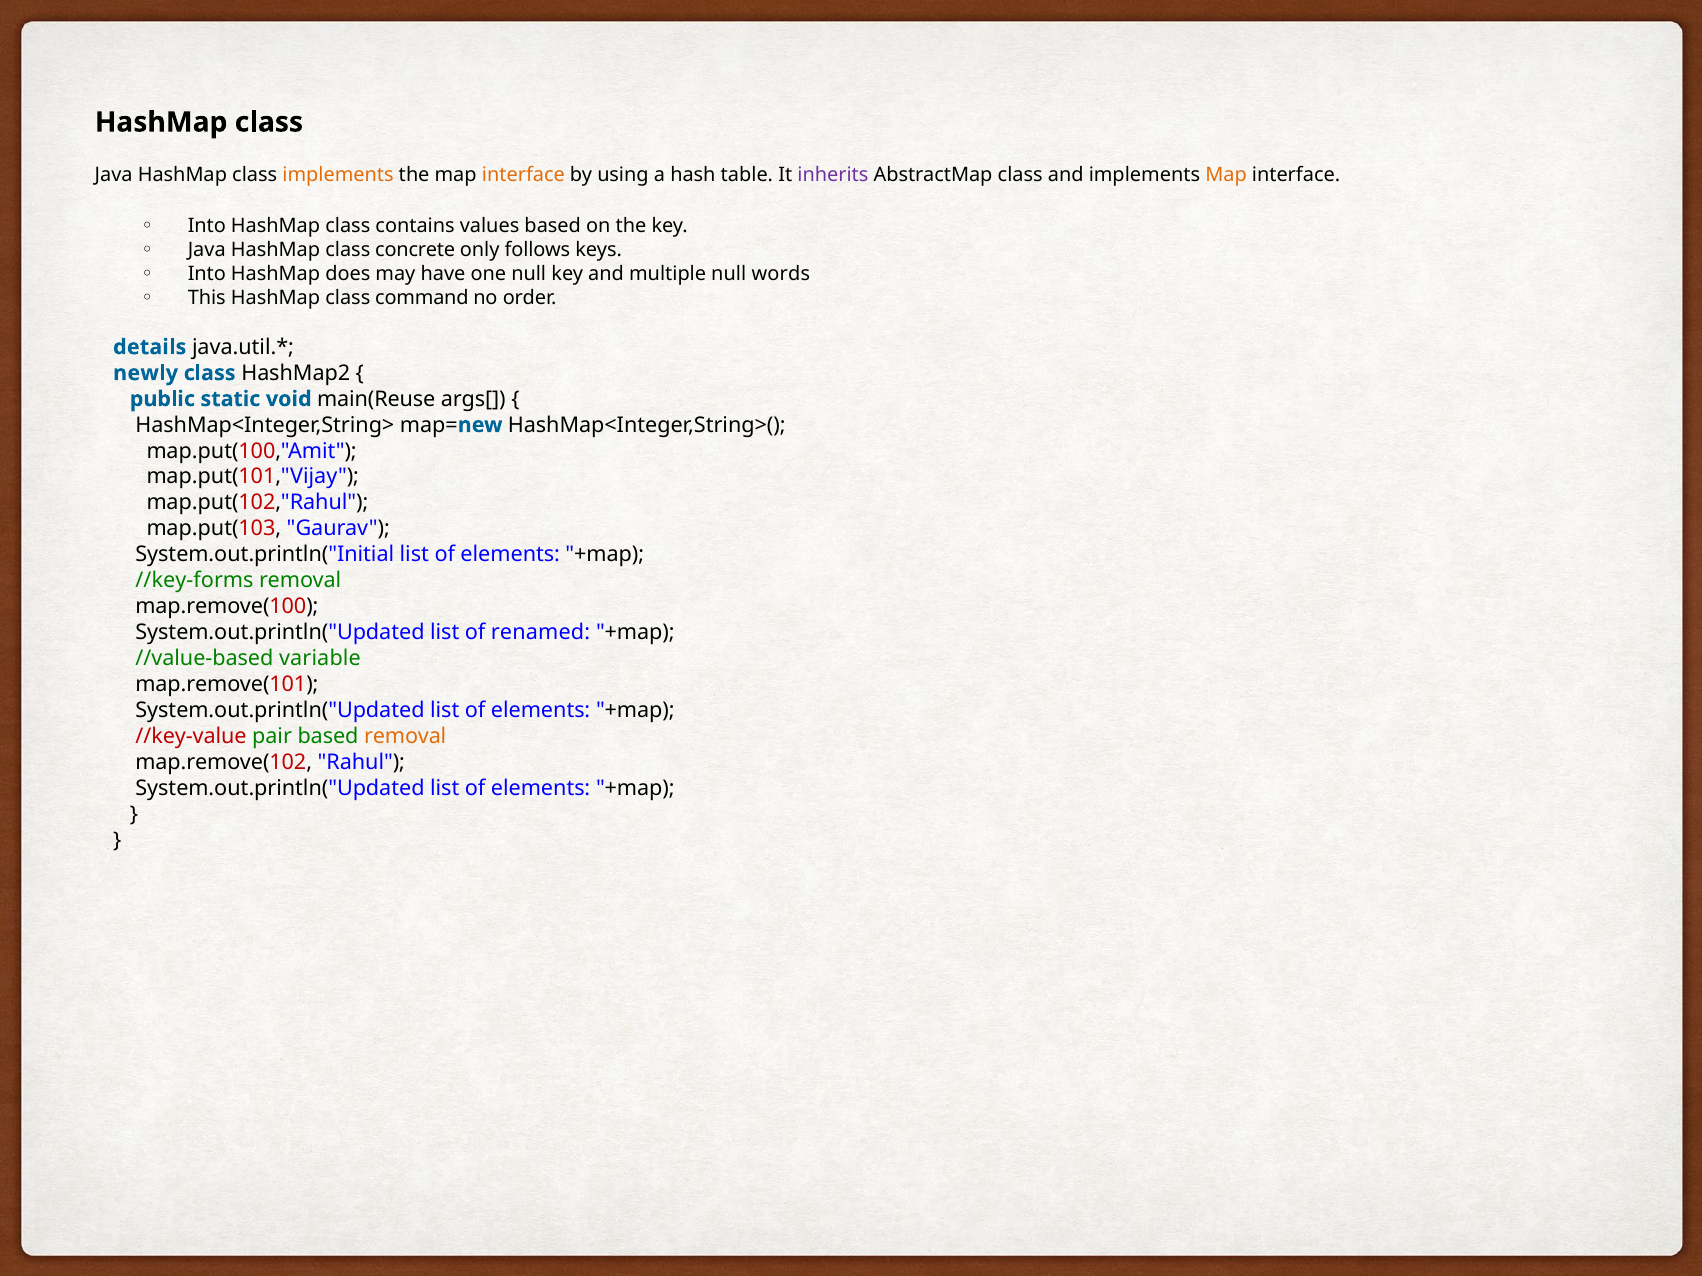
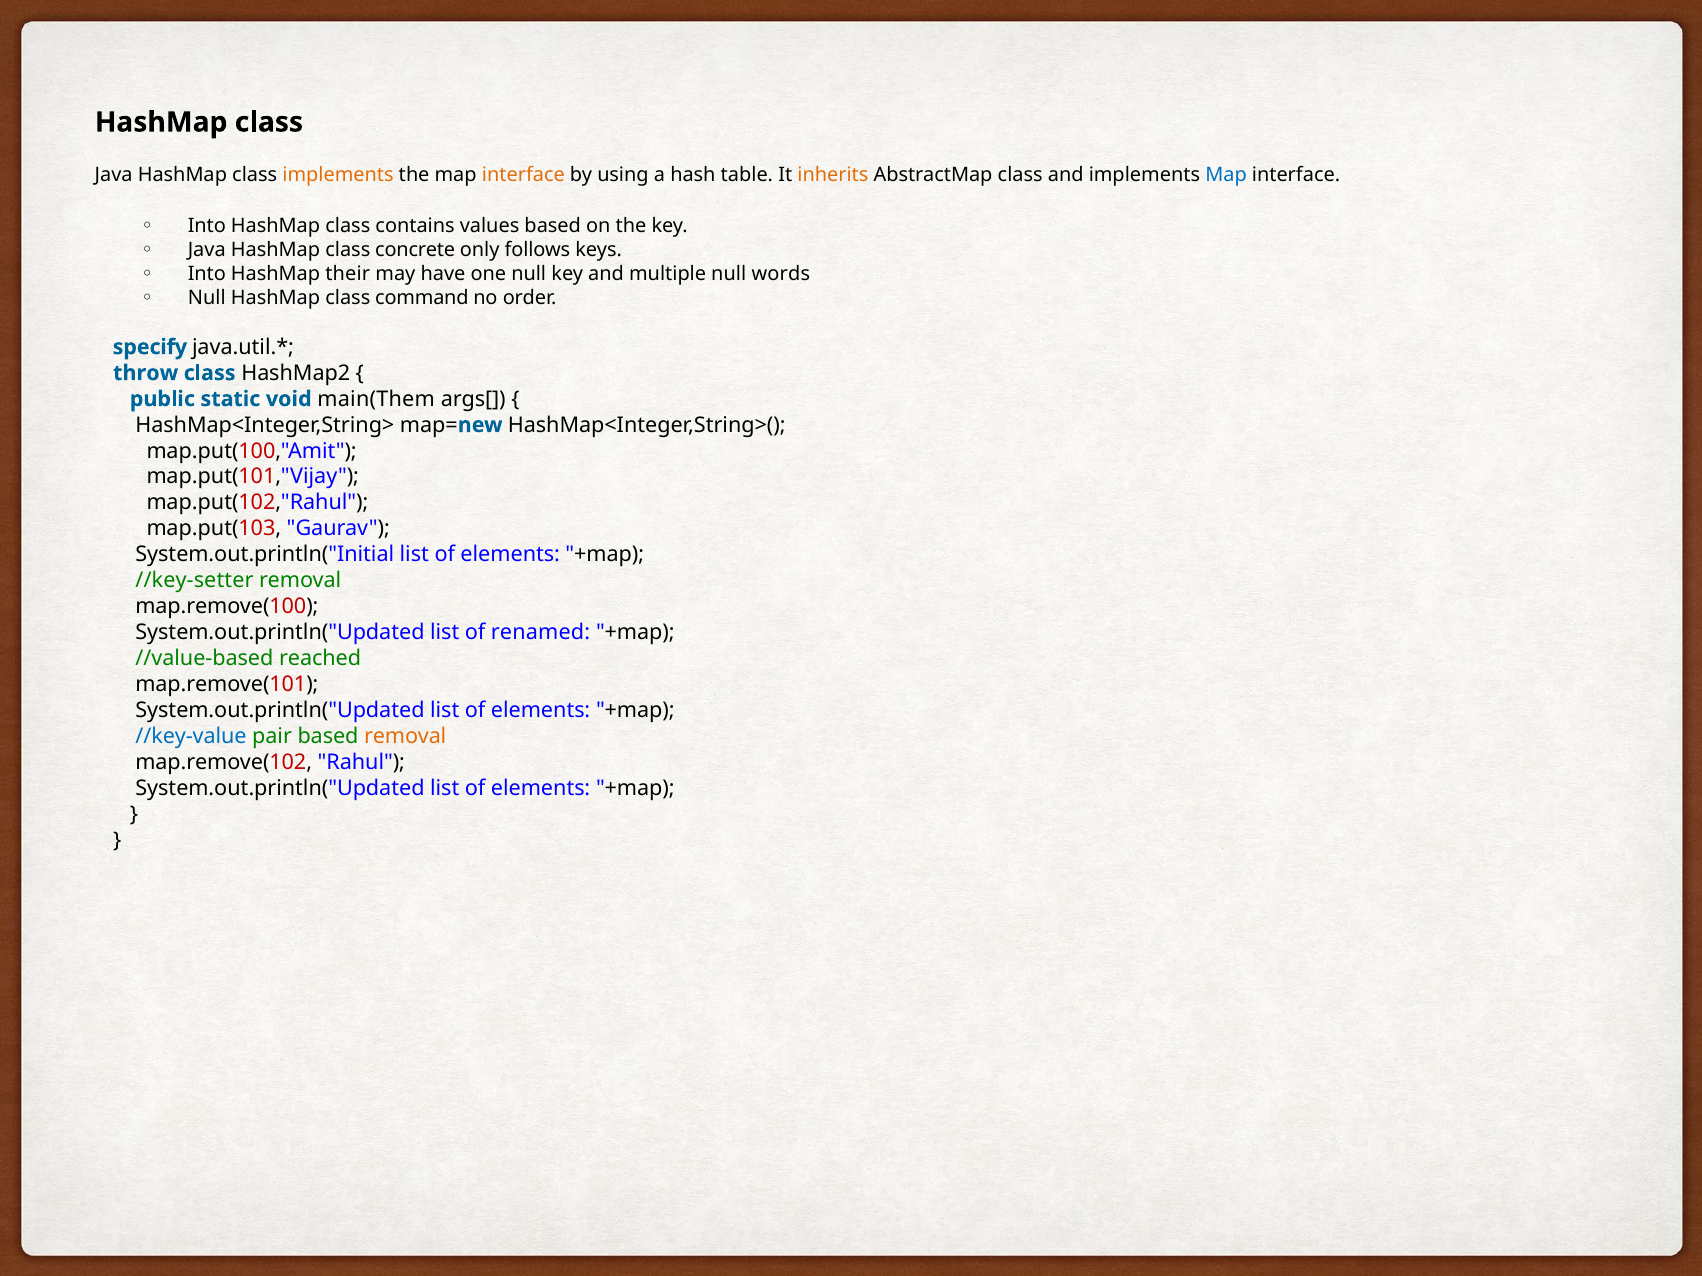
inherits colour: purple -> orange
Map at (1226, 175) colour: orange -> blue
does: does -> their
This at (207, 298): This -> Null
details: details -> specify
newly: newly -> throw
main(Reuse: main(Reuse -> main(Them
//key-forms: //key-forms -> //key-setter
variable: variable -> reached
//key-value colour: red -> blue
